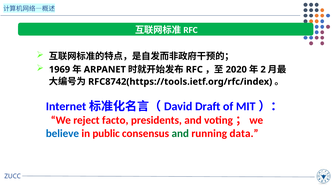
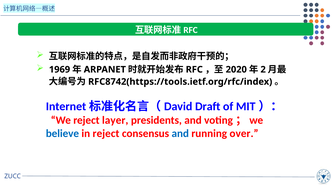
facto: facto -> layer
in public: public -> reject
and at (180, 133) colour: green -> blue
data: data -> over
